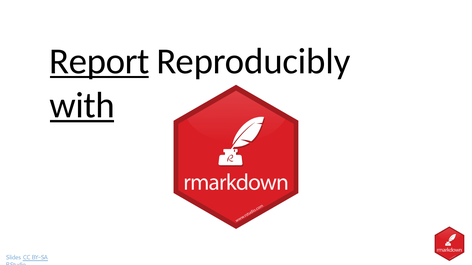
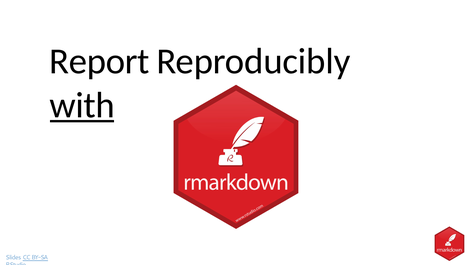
Report underline: present -> none
